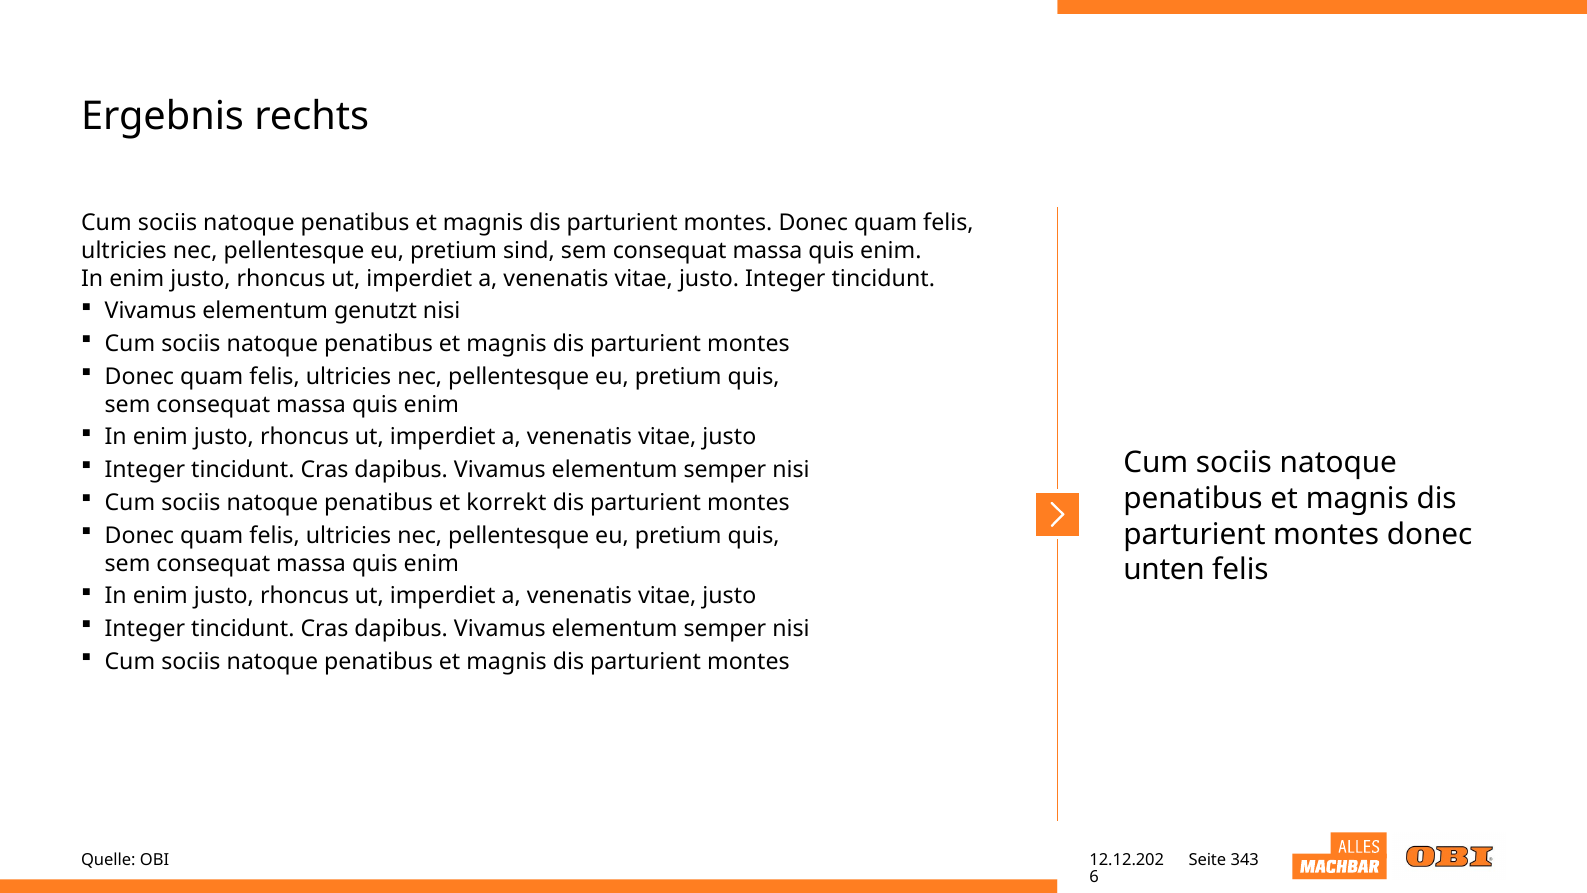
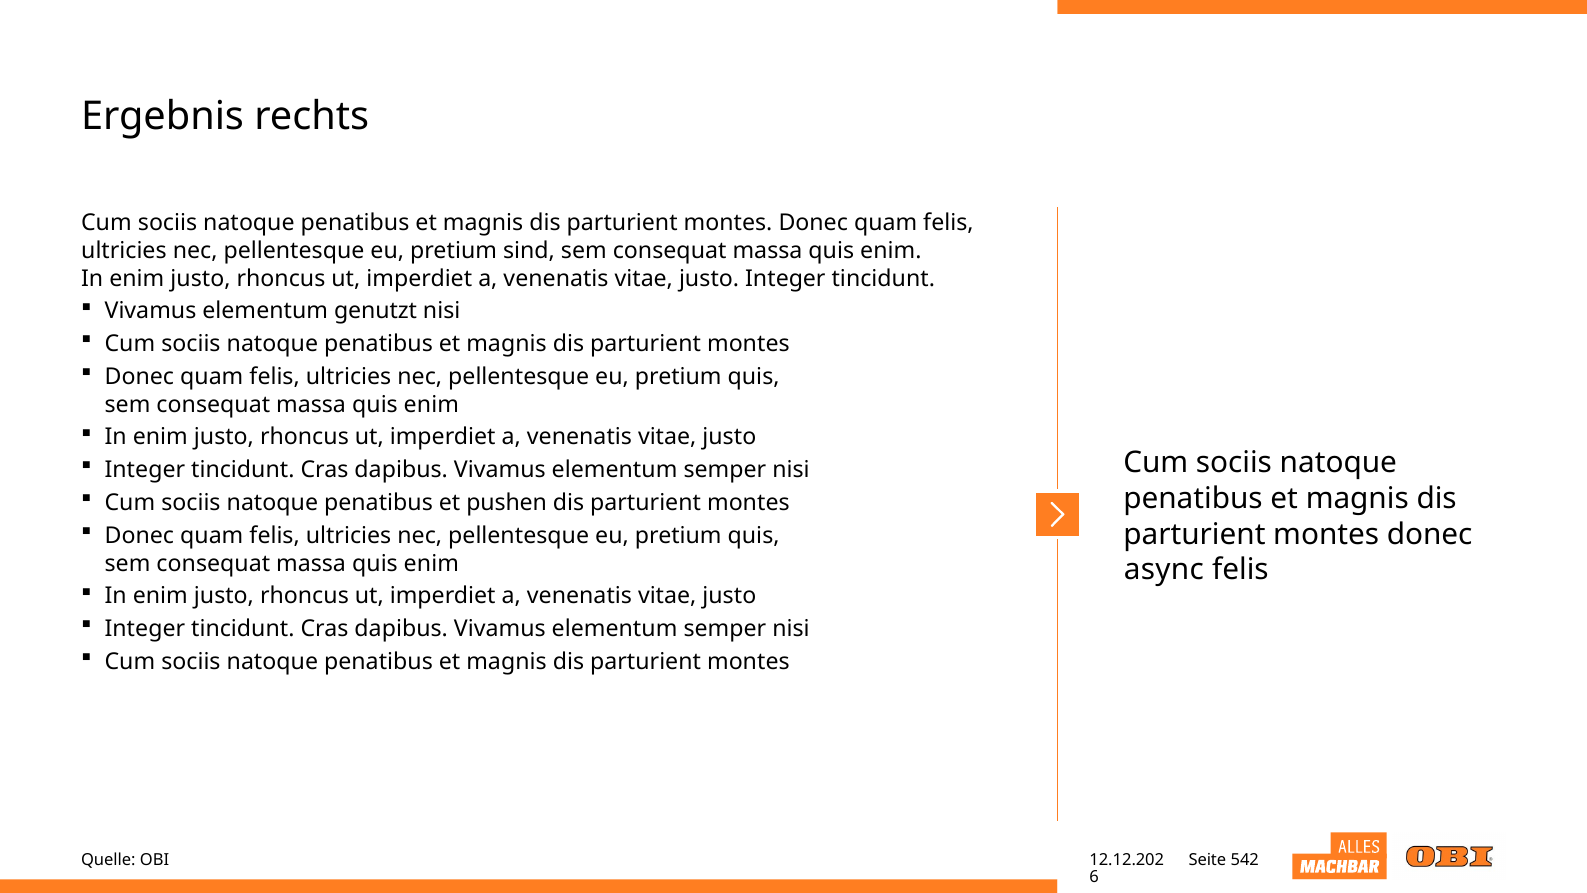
korrekt: korrekt -> pushen
unten: unten -> async
343: 343 -> 542
